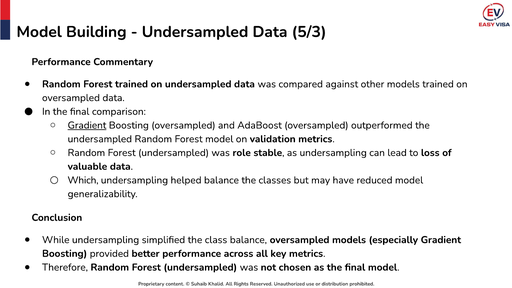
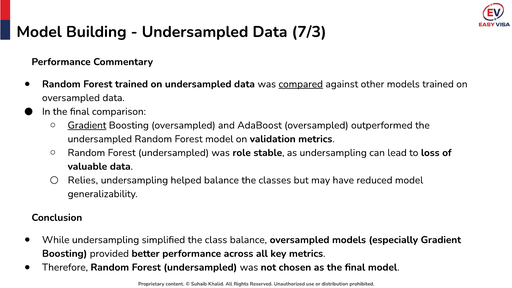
5/3: 5/3 -> 7/3
compared underline: none -> present
Which: Which -> Relies
